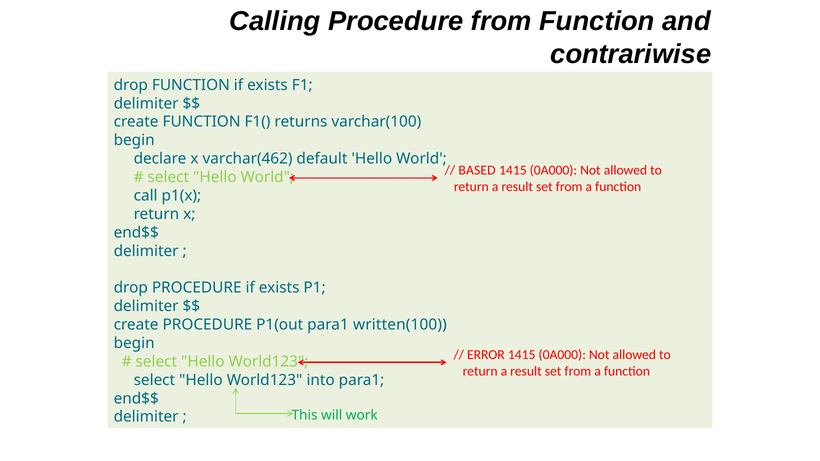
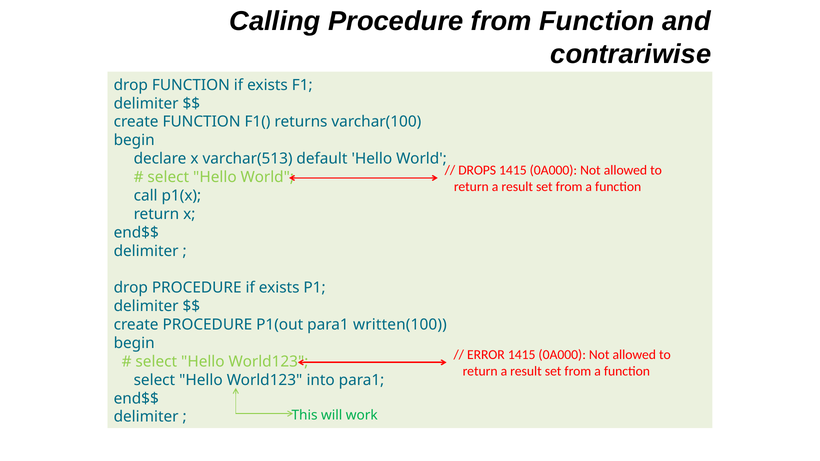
varchar(462: varchar(462 -> varchar(513
BASED: BASED -> DROPS
